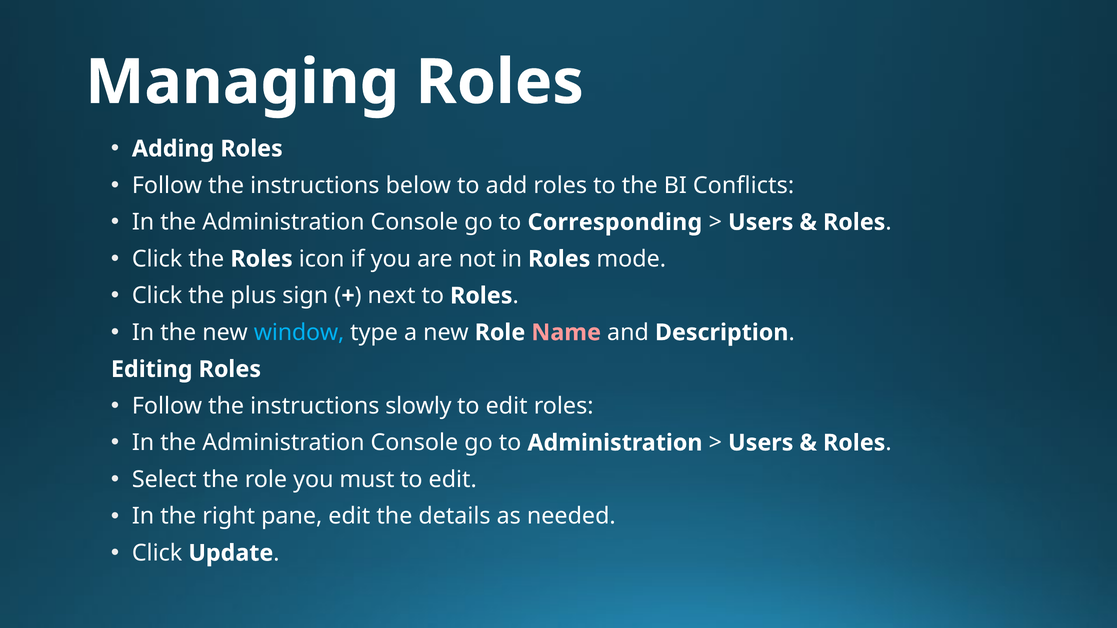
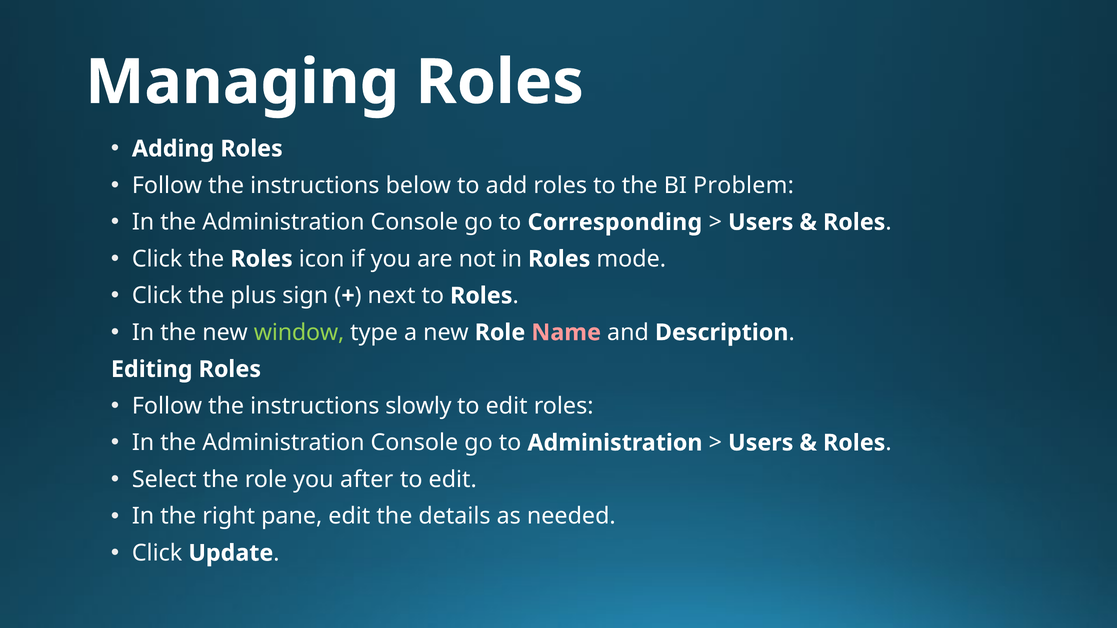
Conflicts: Conflicts -> Problem
window colour: light blue -> light green
must: must -> after
